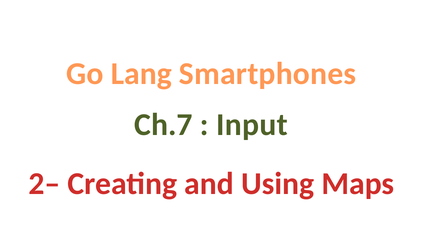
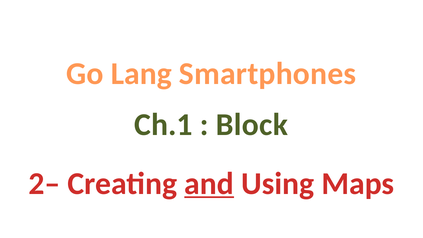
Ch.7: Ch.7 -> Ch.1
Input: Input -> Block
and underline: none -> present
